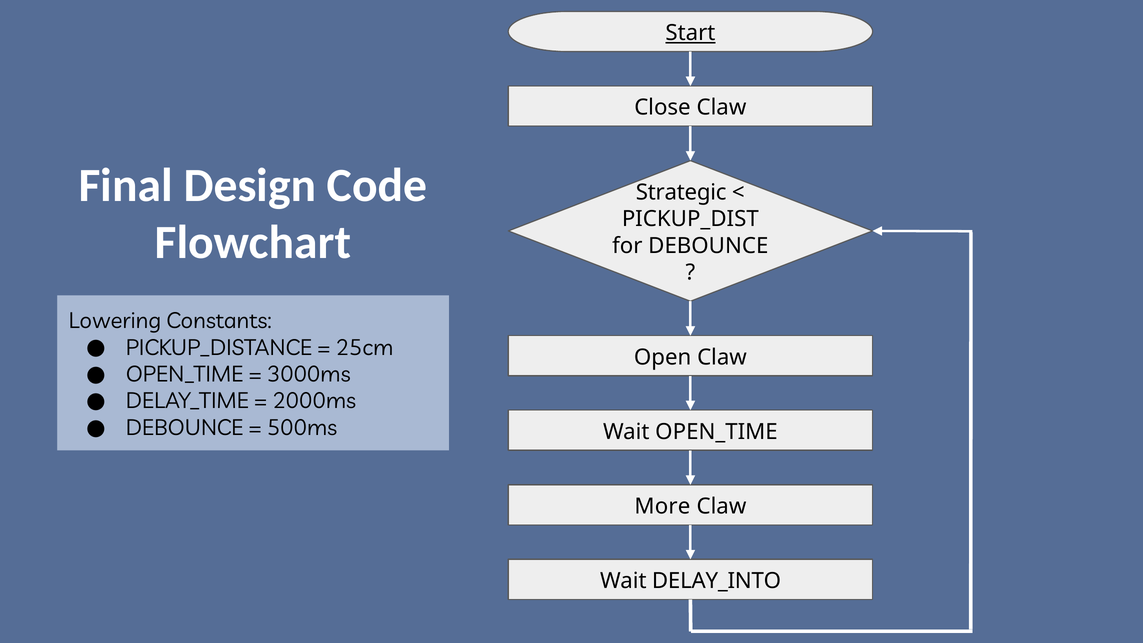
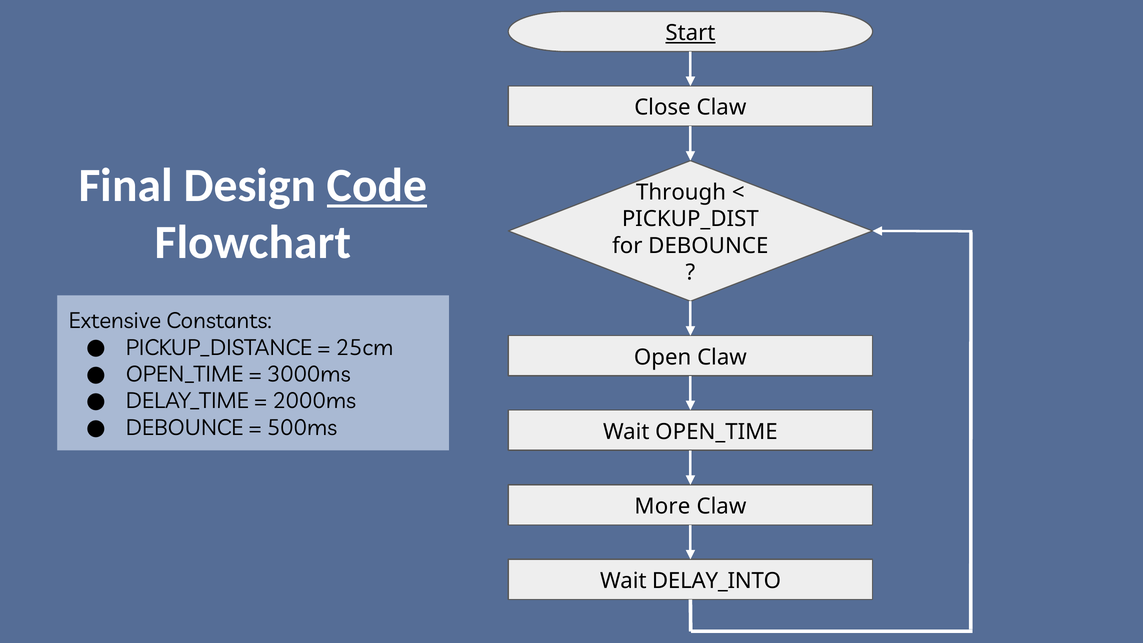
Code underline: none -> present
Strategic: Strategic -> Through
Lowering: Lowering -> Extensive
